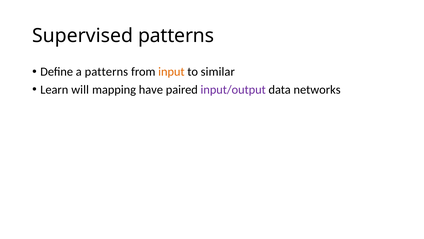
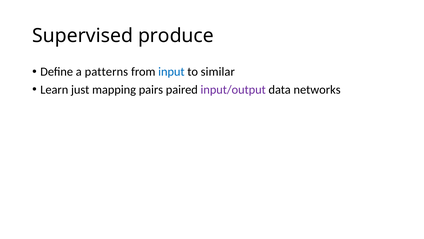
Supervised patterns: patterns -> produce
input colour: orange -> blue
will: will -> just
have: have -> pairs
